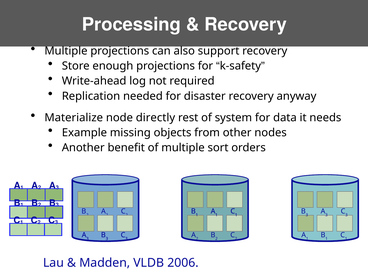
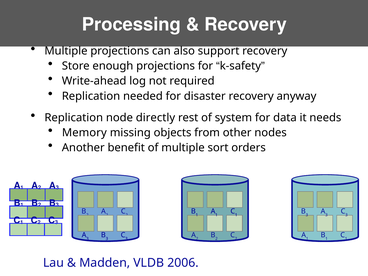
Materialize at (74, 118): Materialize -> Replication
Example: Example -> Memory
